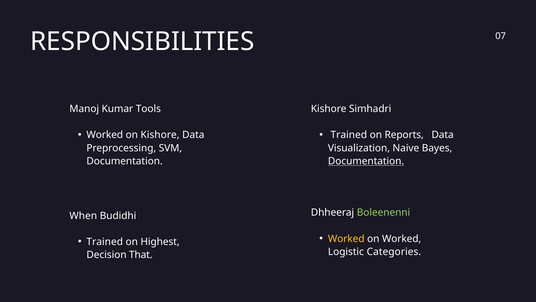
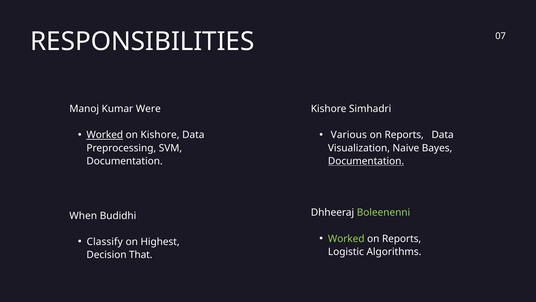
Tools: Tools -> Were
Worked at (105, 135) underline: none -> present
Trained at (349, 135): Trained -> Various
Worked at (346, 238) colour: yellow -> light green
Worked at (402, 238): Worked -> Reports
Trained at (105, 241): Trained -> Classify
Categories: Categories -> Algorithms
